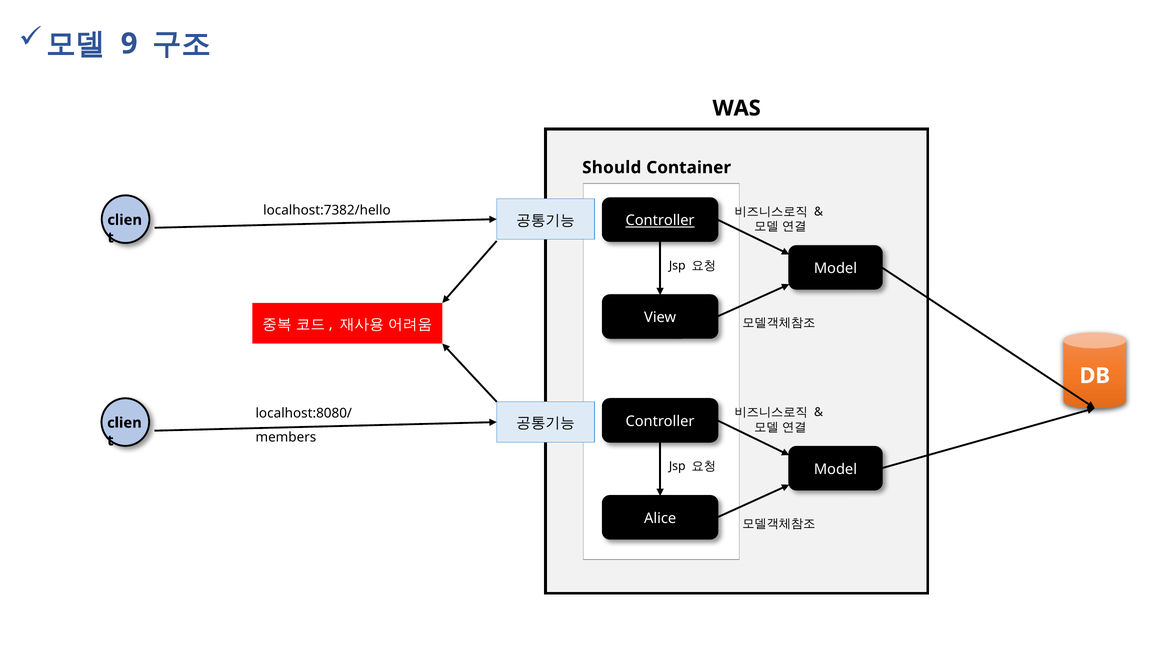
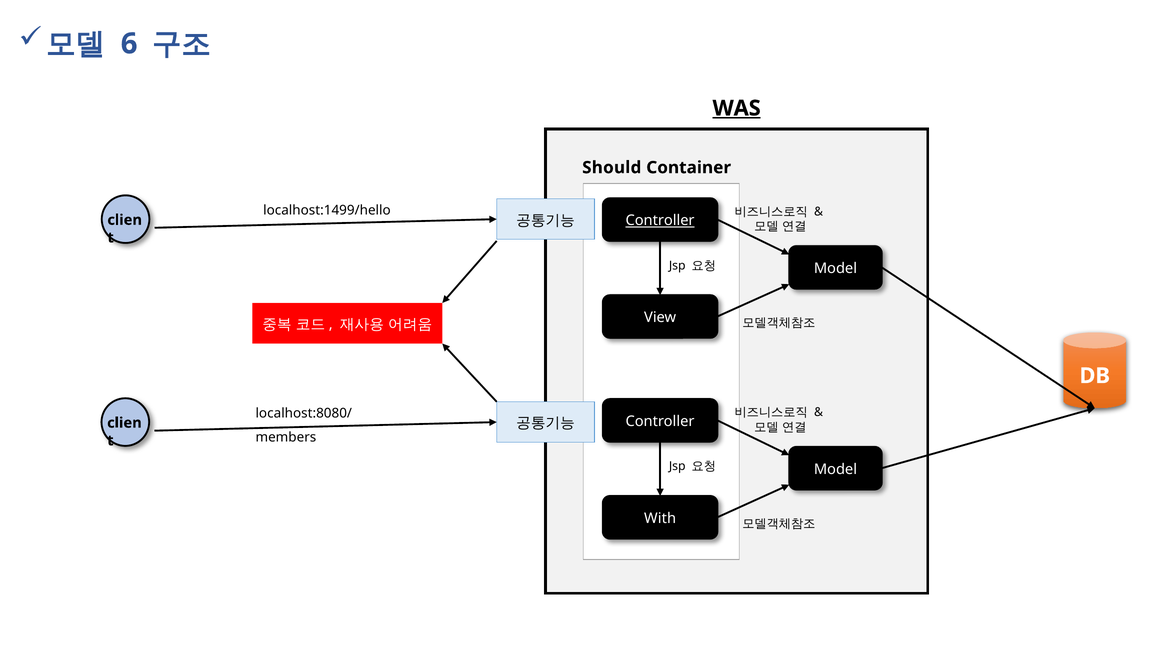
9: 9 -> 6
WAS underline: none -> present
localhost:7382/hello: localhost:7382/hello -> localhost:1499/hello
Alice: Alice -> With
